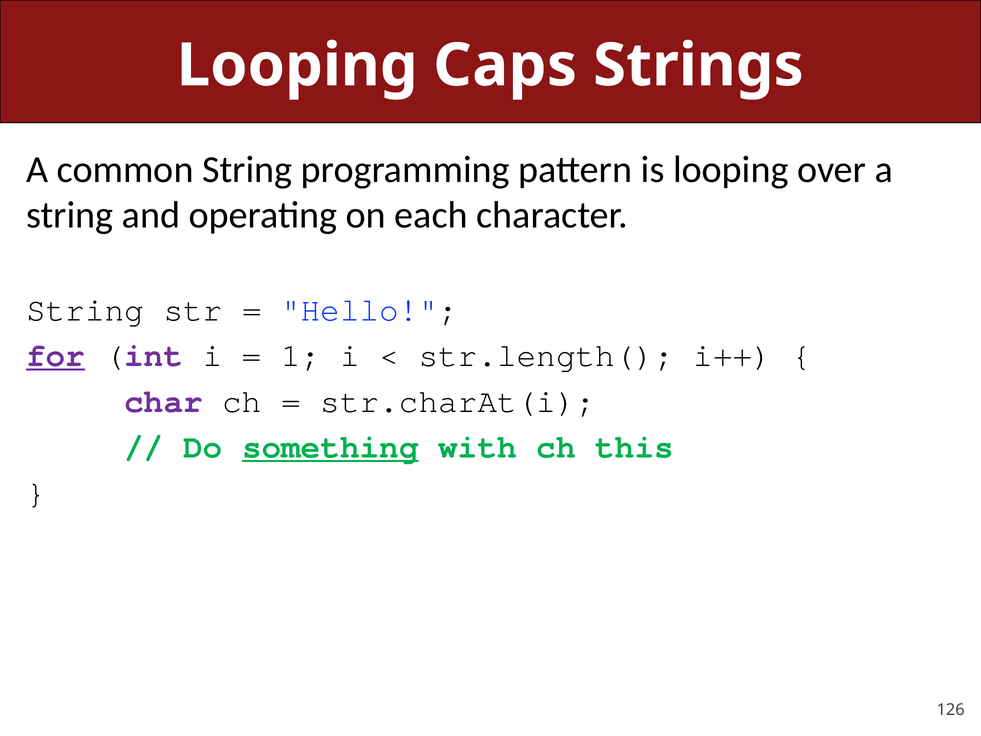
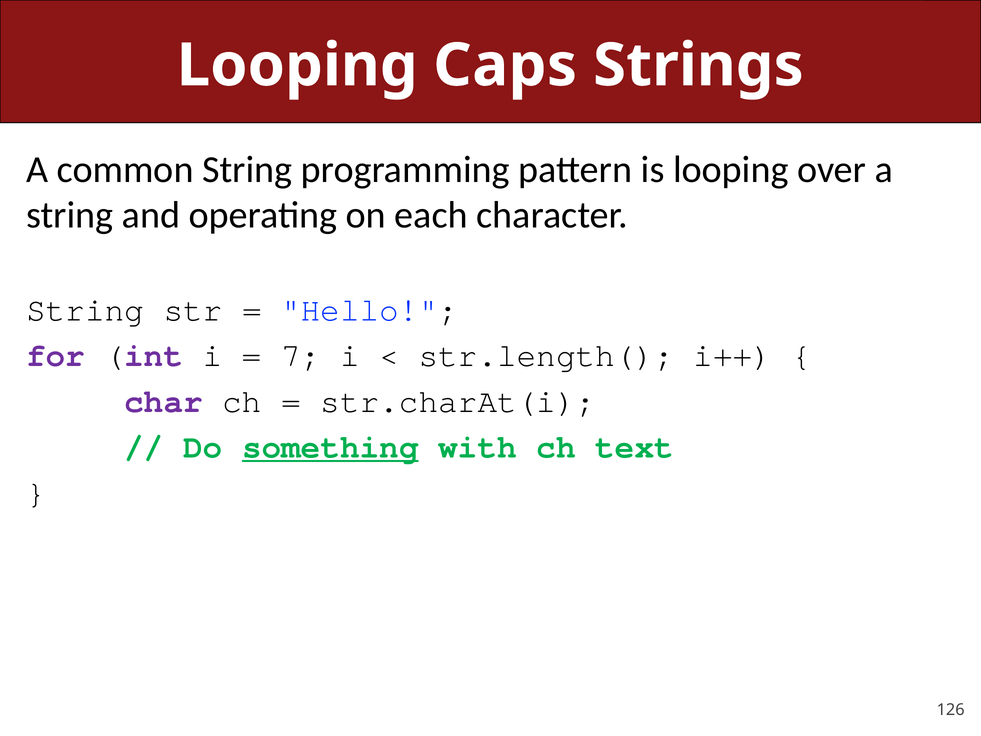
for underline: present -> none
1: 1 -> 7
this: this -> text
